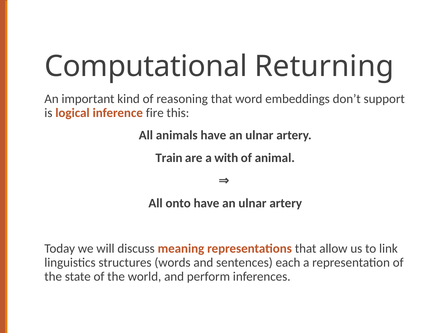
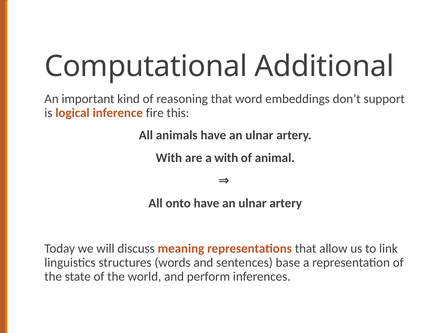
Returning: Returning -> Additional
Train at (169, 158): Train -> With
each: each -> base
